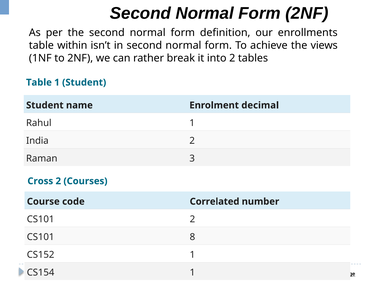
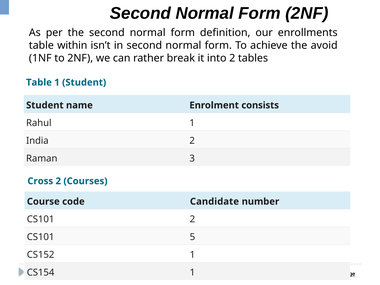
views: views -> avoid
decimal: decimal -> consists
Correlated: Correlated -> Candidate
8: 8 -> 5
